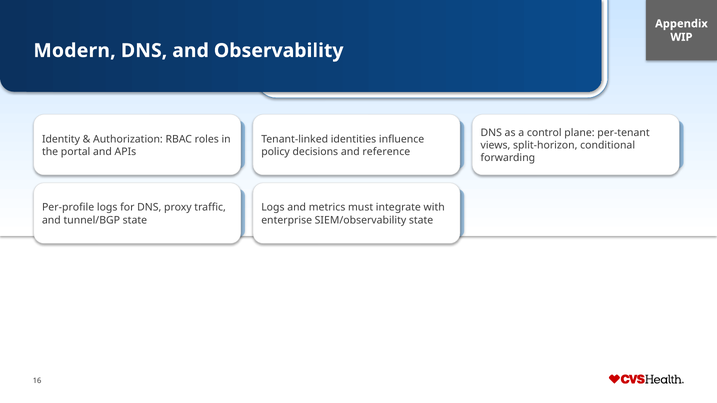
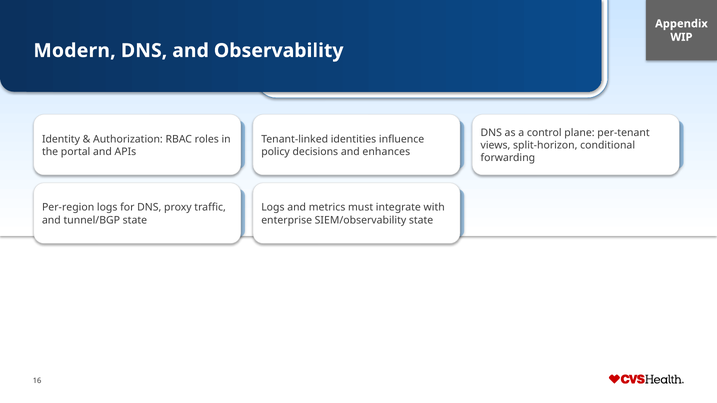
reference: reference -> enhances
Per-profile: Per-profile -> Per-region
